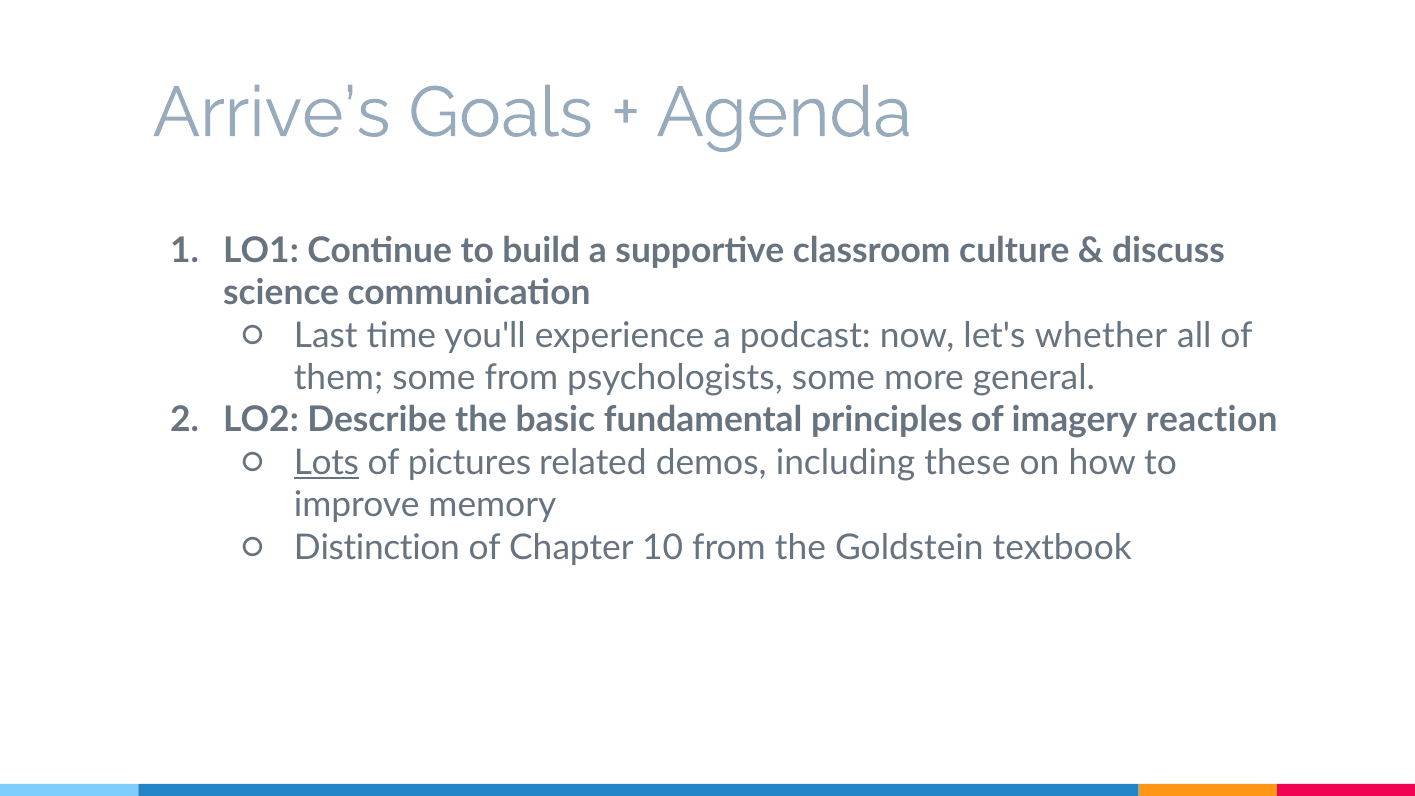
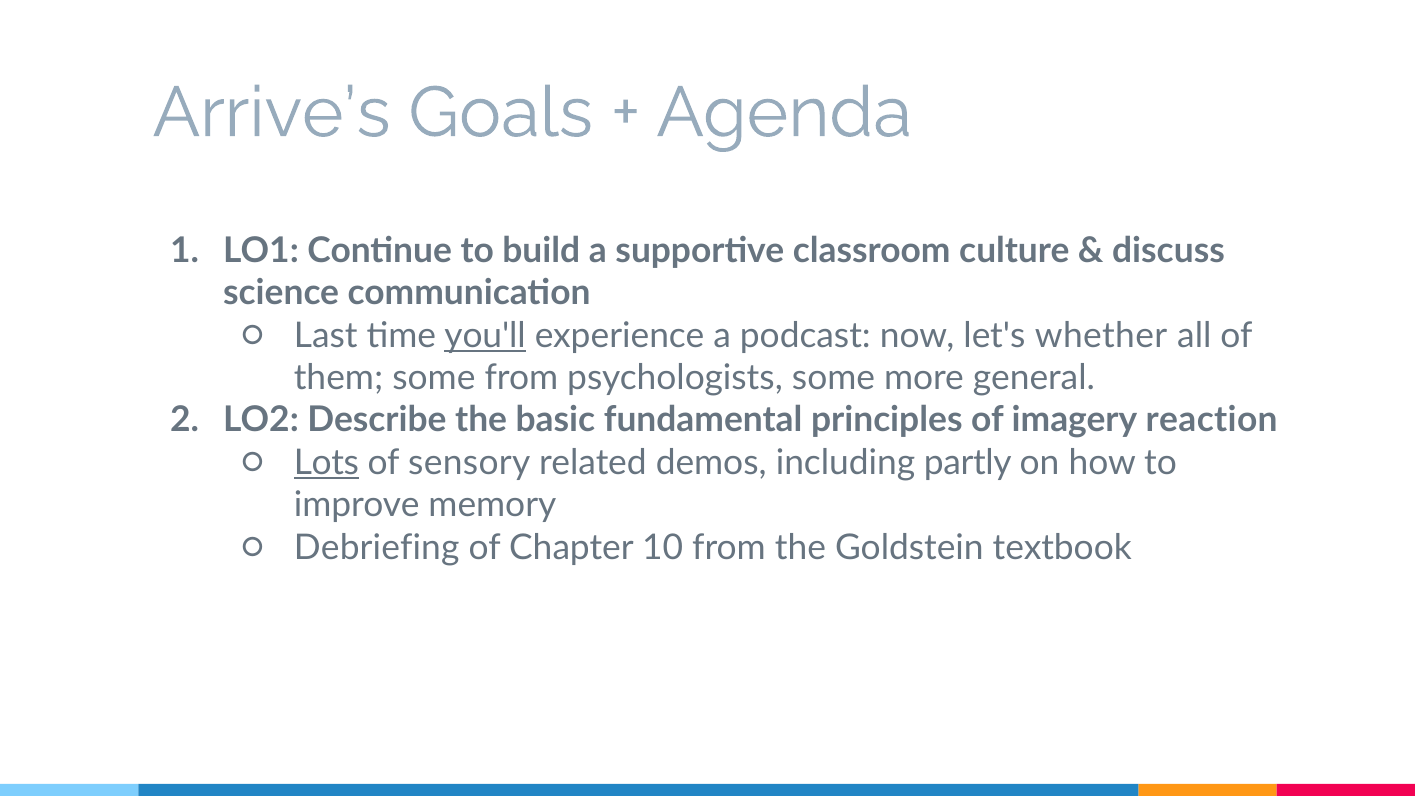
you'll underline: none -> present
pictures: pictures -> sensory
these: these -> partly
Distinction: Distinction -> Debriefing
